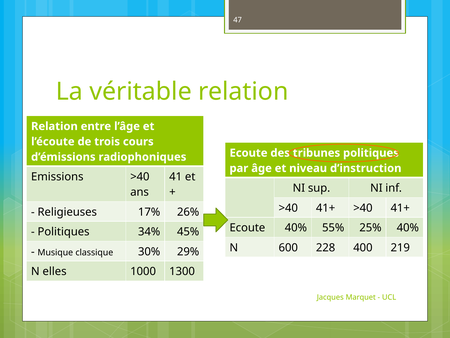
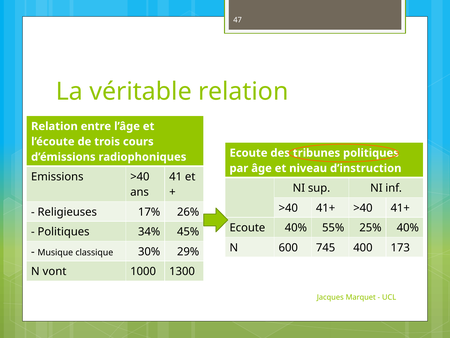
228: 228 -> 745
219: 219 -> 173
elles: elles -> vont
